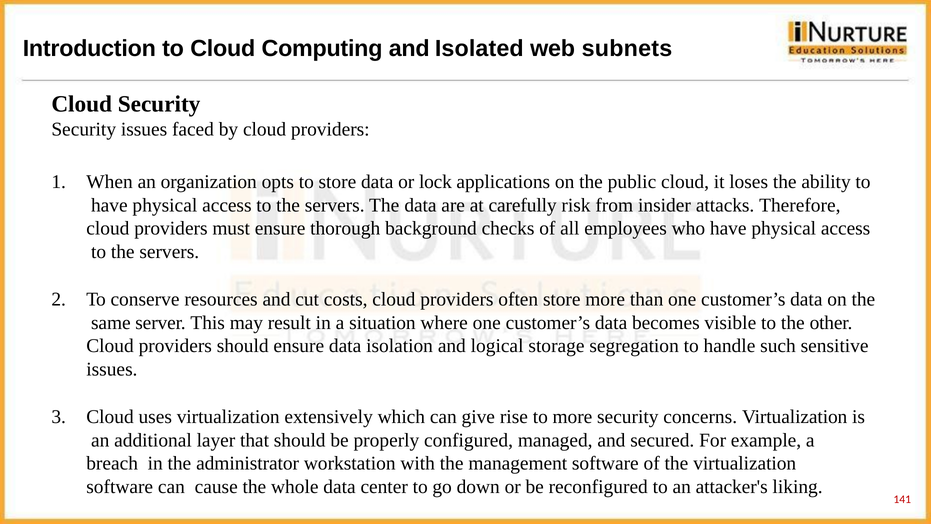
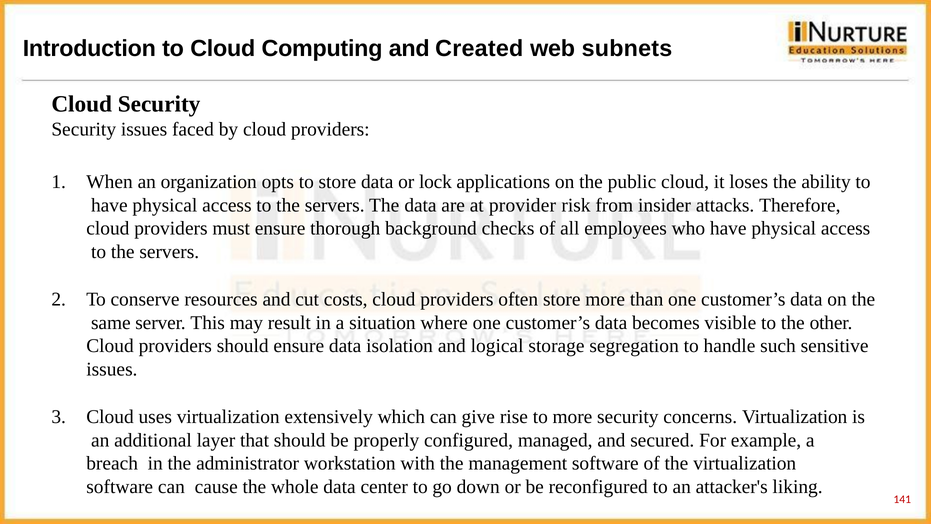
Isolated: Isolated -> Created
carefully: carefully -> provider
